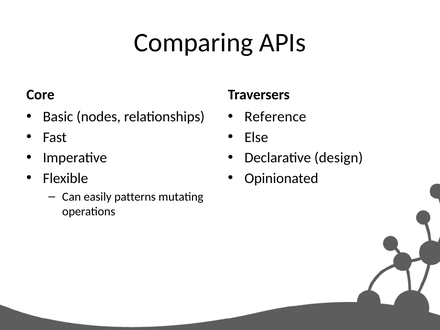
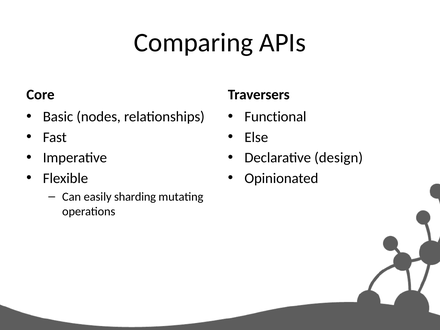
Reference: Reference -> Functional
patterns: patterns -> sharding
